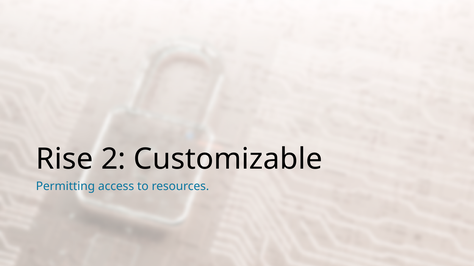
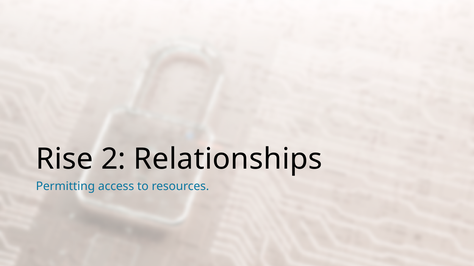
Customizable: Customizable -> Relationships
